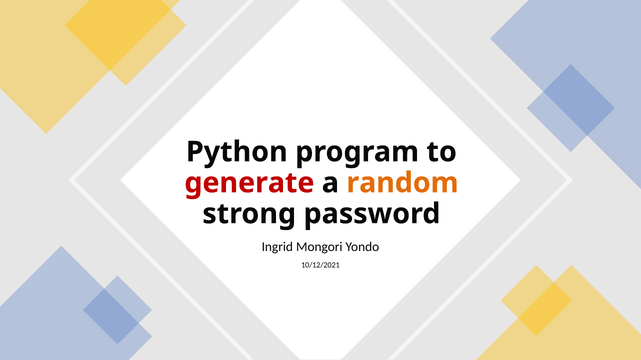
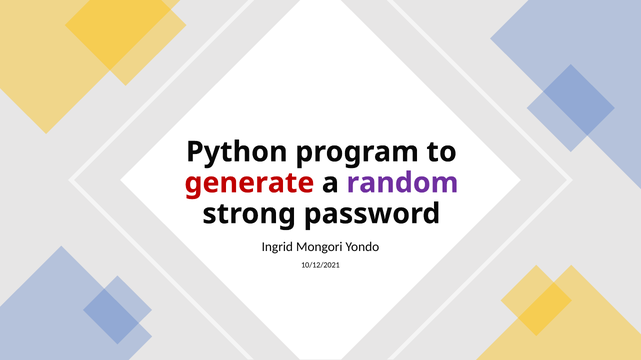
random colour: orange -> purple
